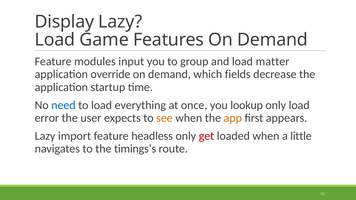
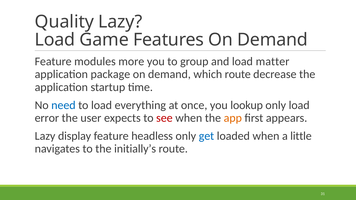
Display: Display -> Quality
input: input -> more
override: override -> package
which fields: fields -> route
see colour: orange -> red
import: import -> display
get colour: red -> blue
timings’s: timings’s -> initially’s
